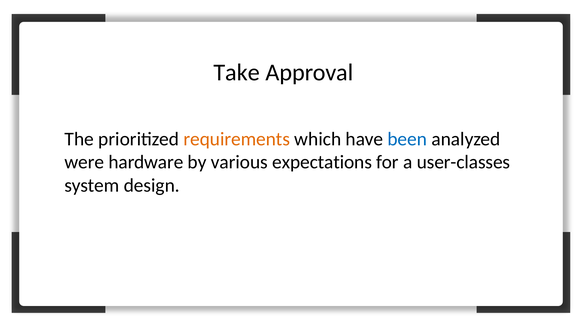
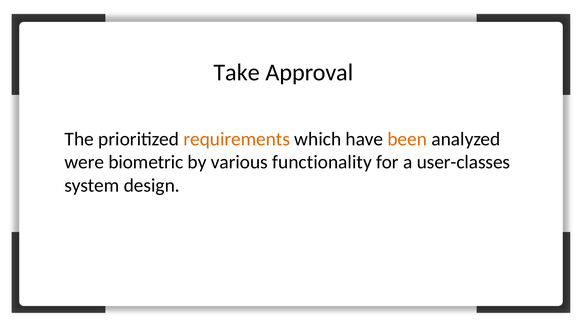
been colour: blue -> orange
hardware: hardware -> biometric
expectations: expectations -> functionality
